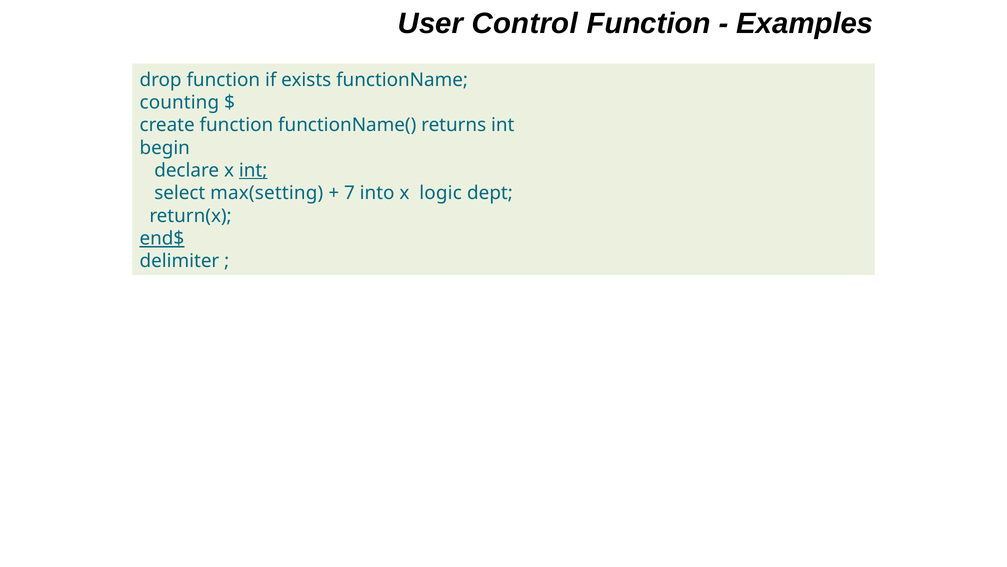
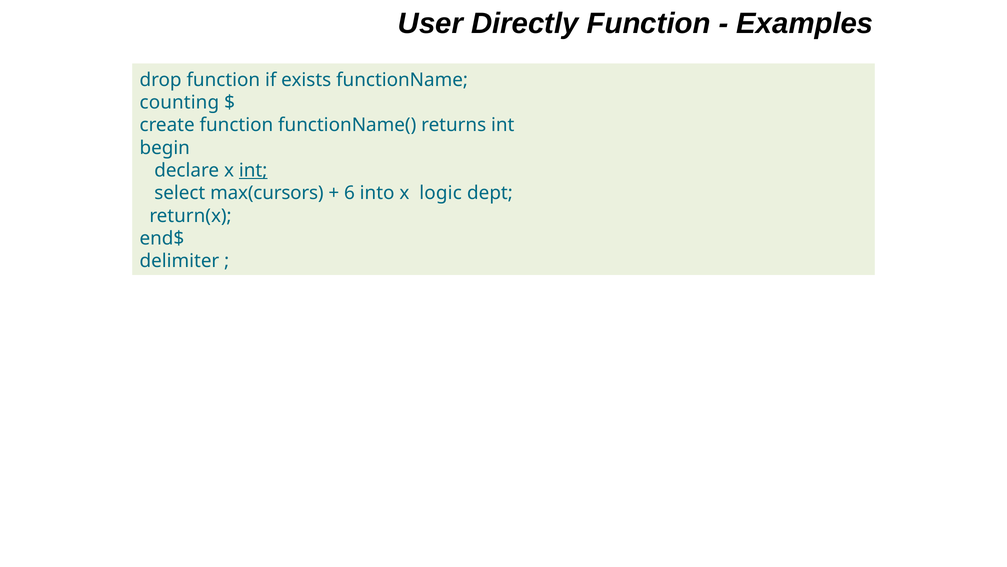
Control: Control -> Directly
max(setting: max(setting -> max(cursors
7: 7 -> 6
end$ underline: present -> none
